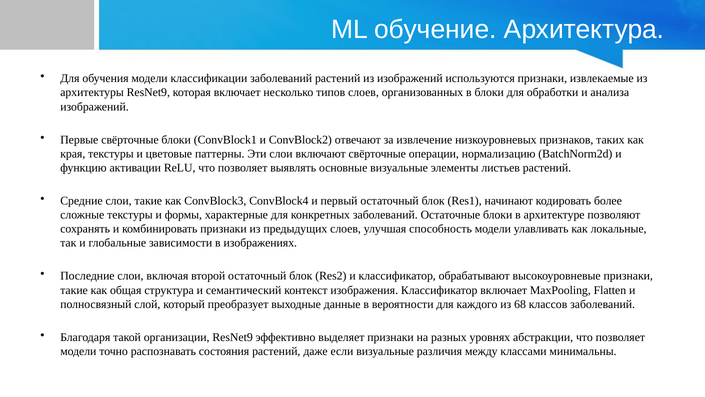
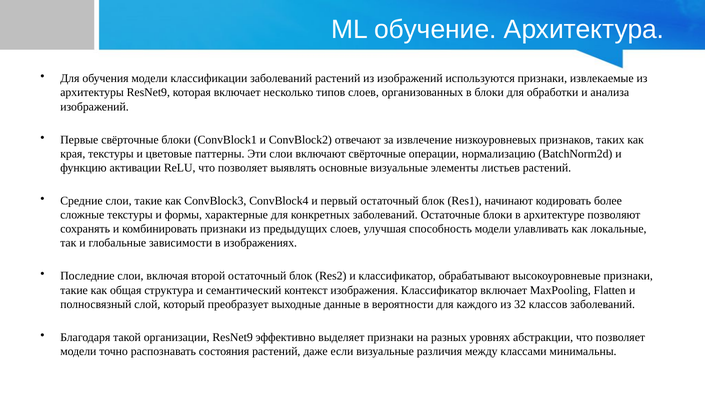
68: 68 -> 32
